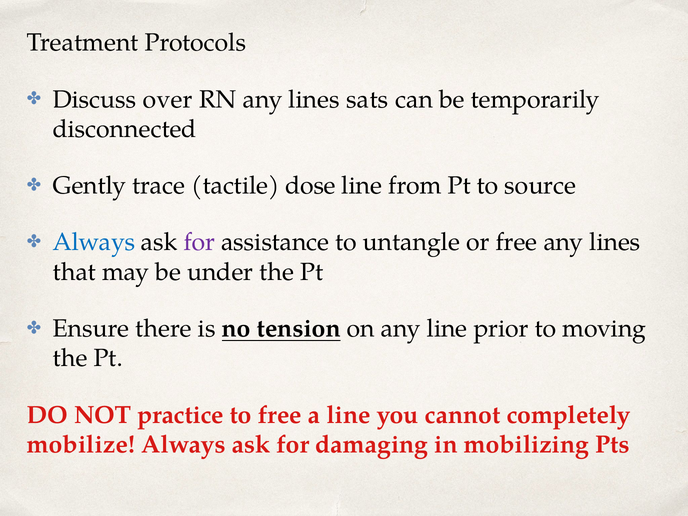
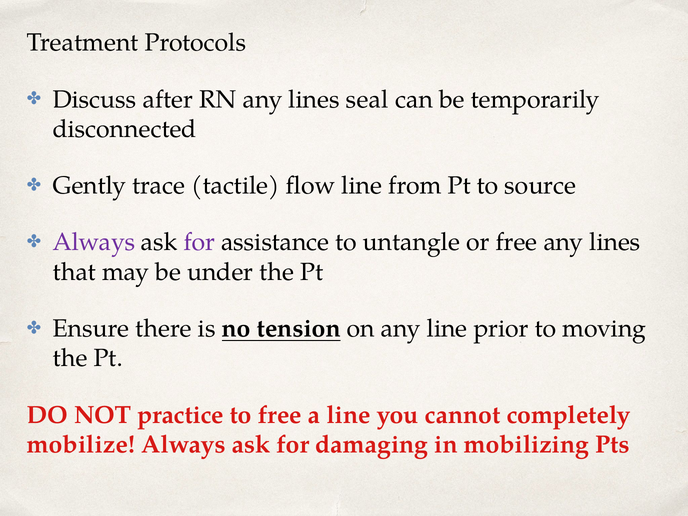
over: over -> after
sats: sats -> seal
dose: dose -> flow
Always at (94, 242) colour: blue -> purple
